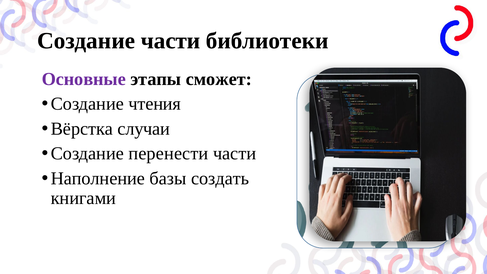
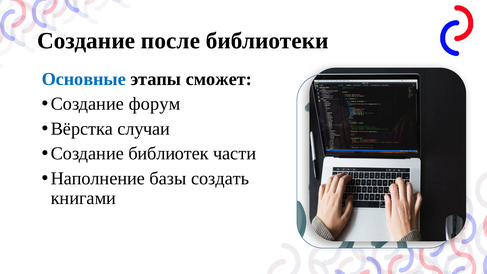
Создание части: части -> после
Основные colour: purple -> blue
чтения: чтения -> форум
перенести: перенести -> библиотек
